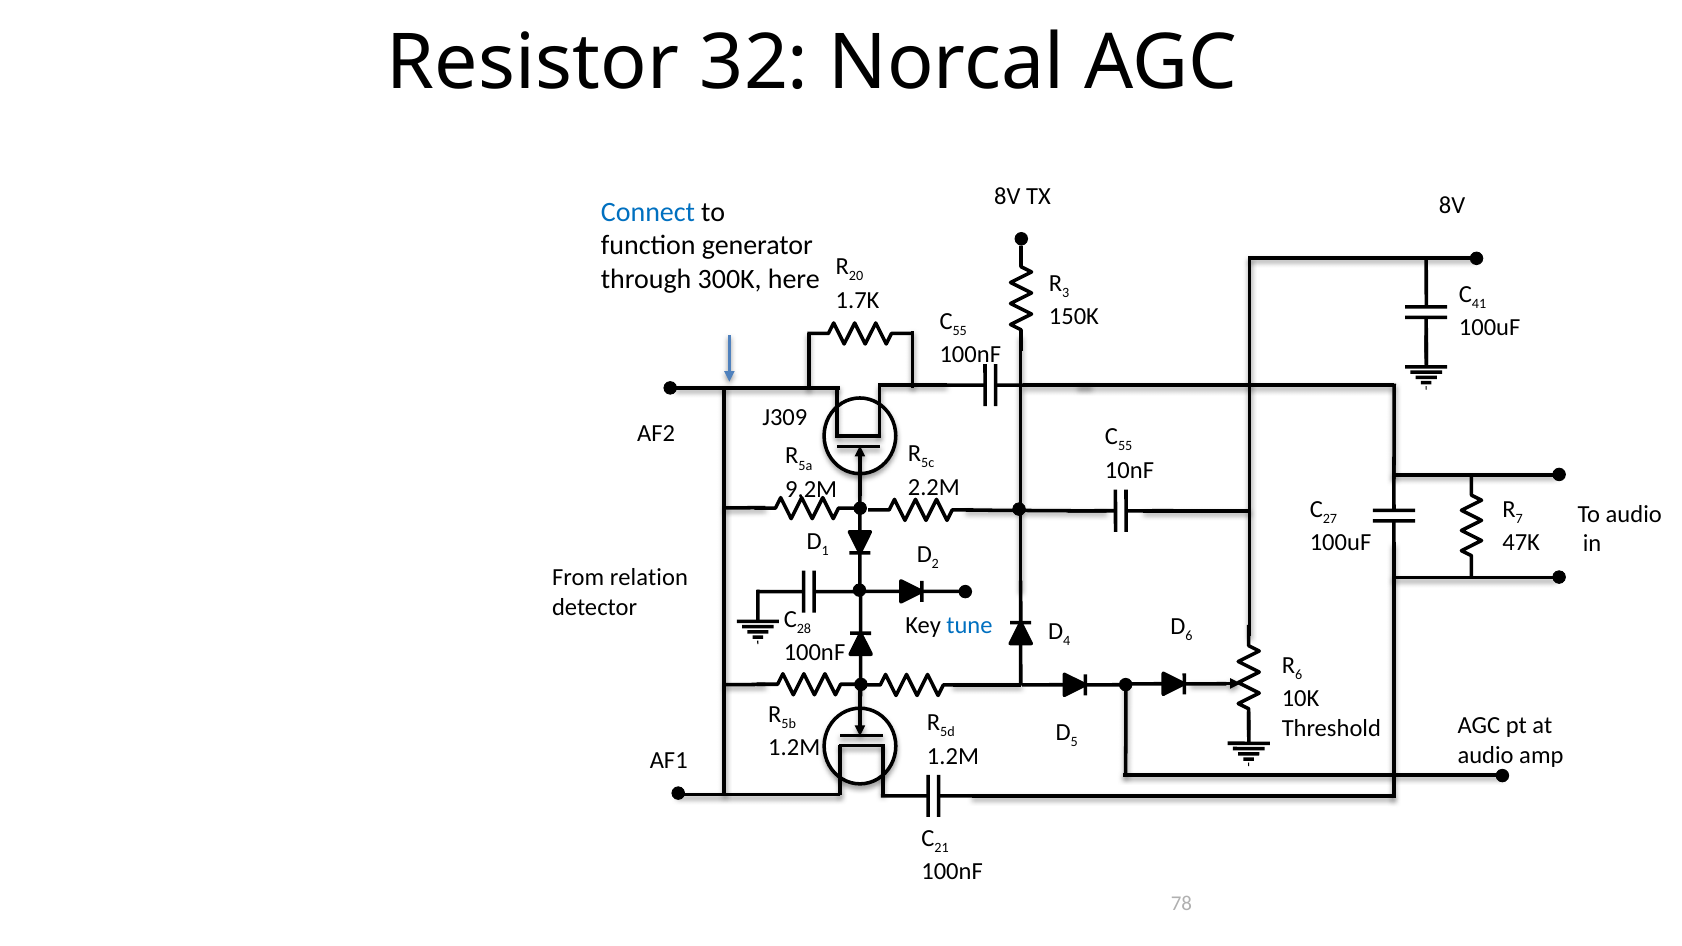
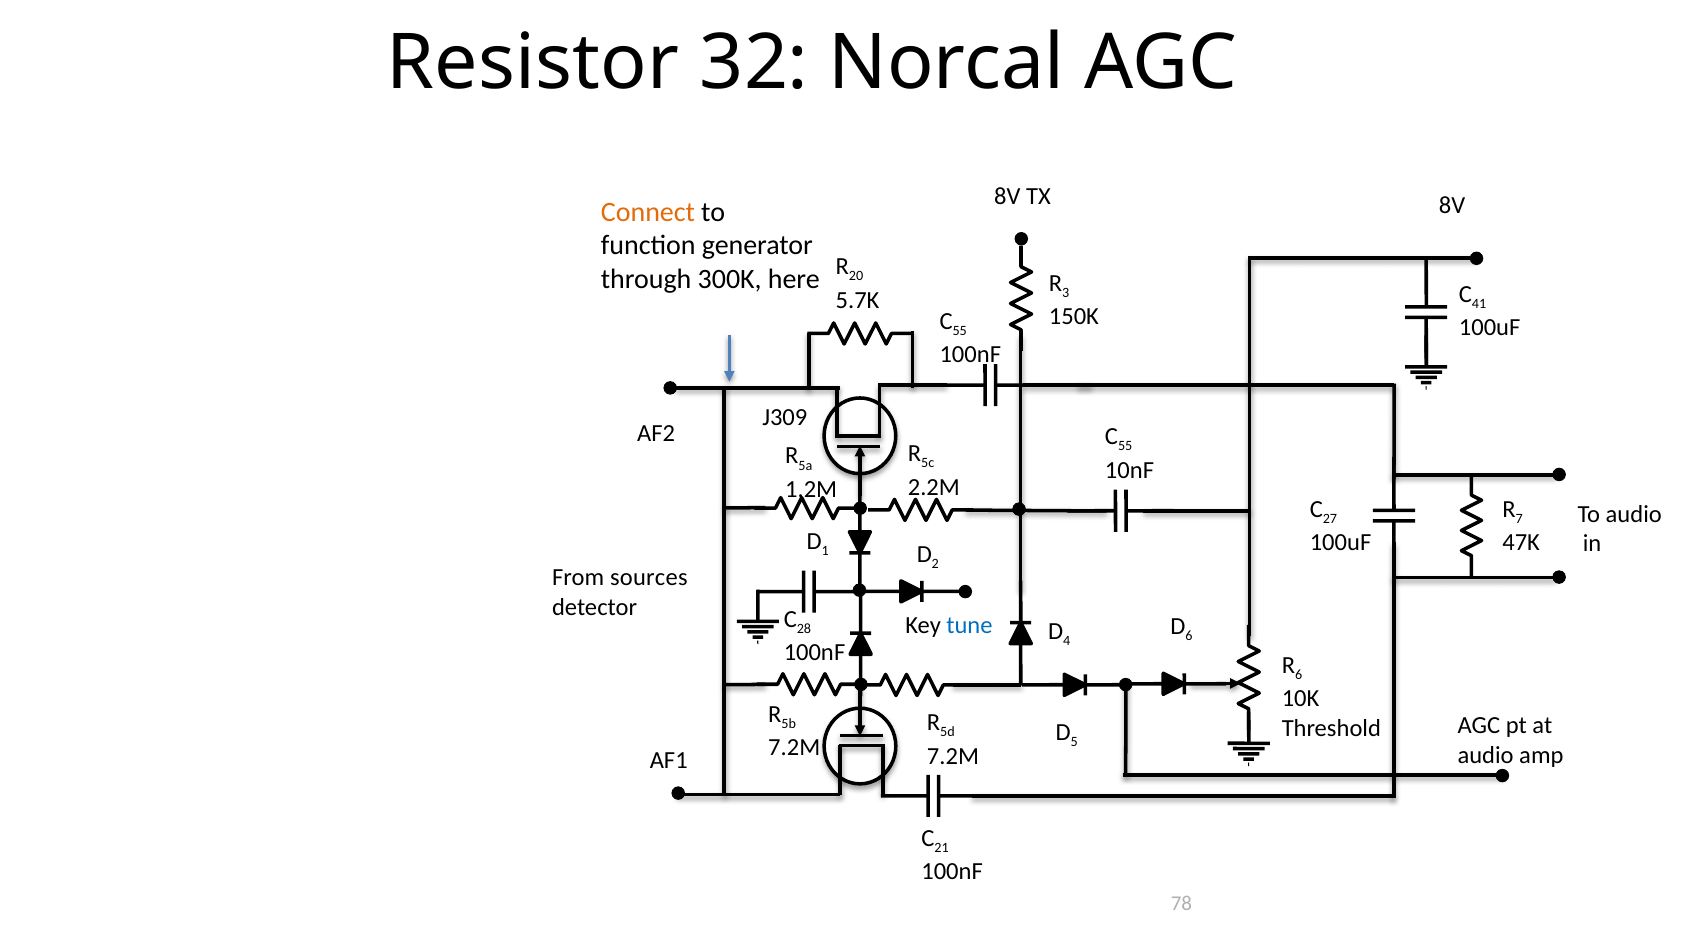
Connect colour: blue -> orange
1.7K: 1.7K -> 5.7K
9.2M: 9.2M -> 1.2M
relation: relation -> sources
1.2M at (794, 748): 1.2M -> 7.2M
1.2M at (953, 756): 1.2M -> 7.2M
